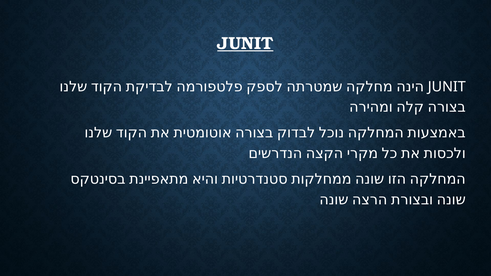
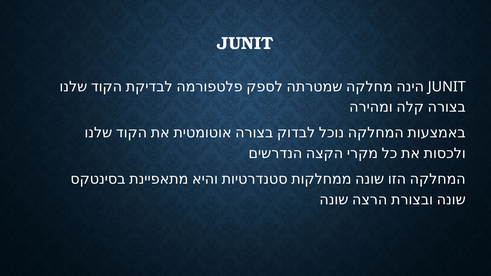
JUNIT at (245, 43) underline: present -> none
